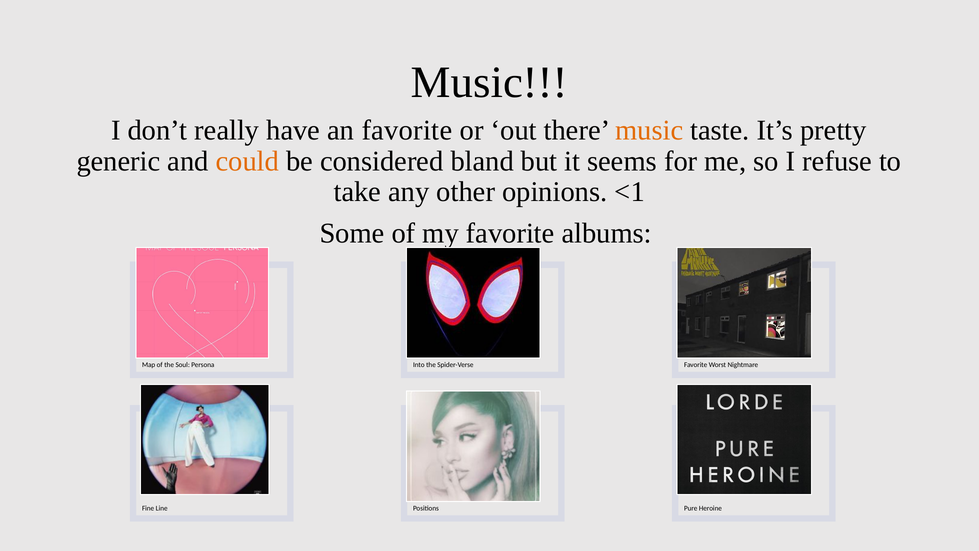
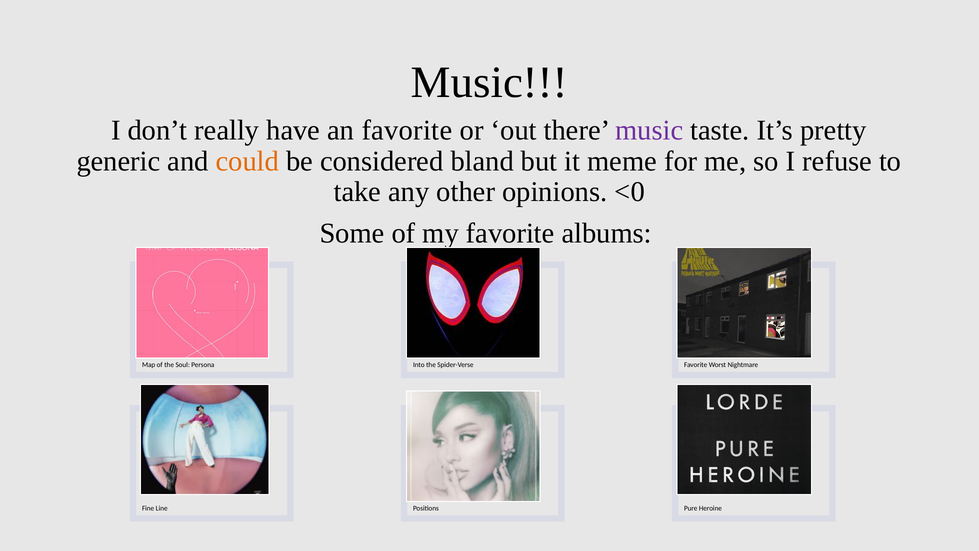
music at (649, 130) colour: orange -> purple
seems: seems -> meme
<1: <1 -> <0
